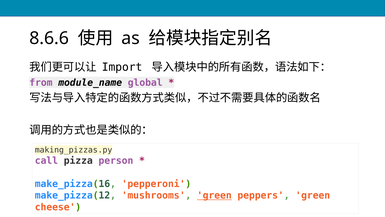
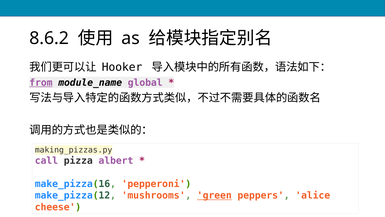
8.6.6: 8.6.6 -> 8.6.2
Import: Import -> Hooker
from underline: none -> present
person: person -> albert
peppers green: green -> alice
